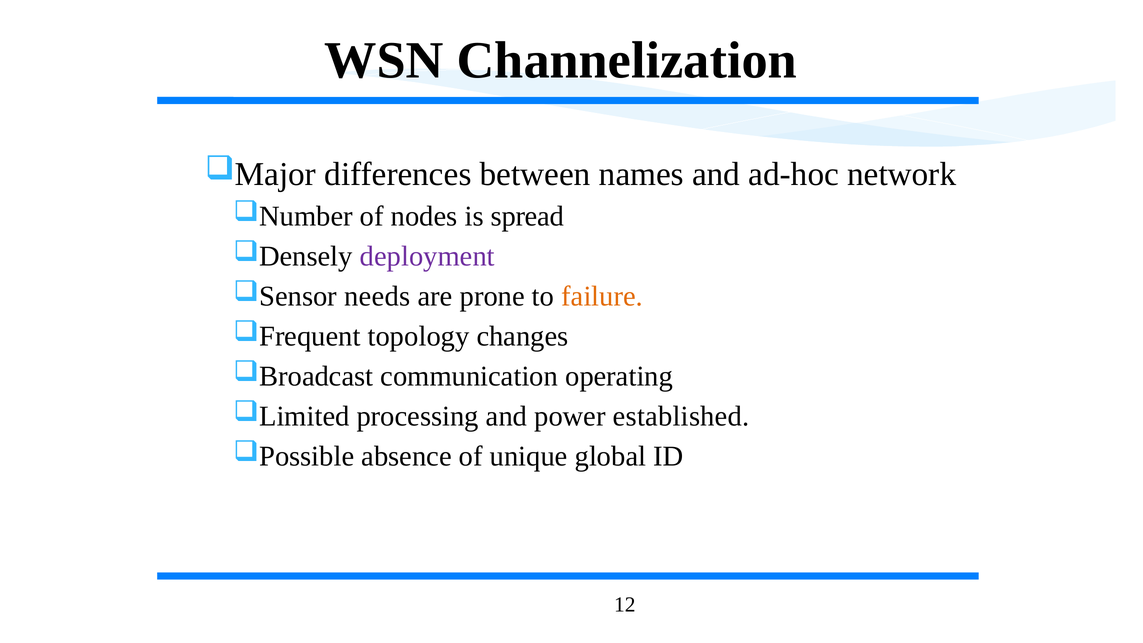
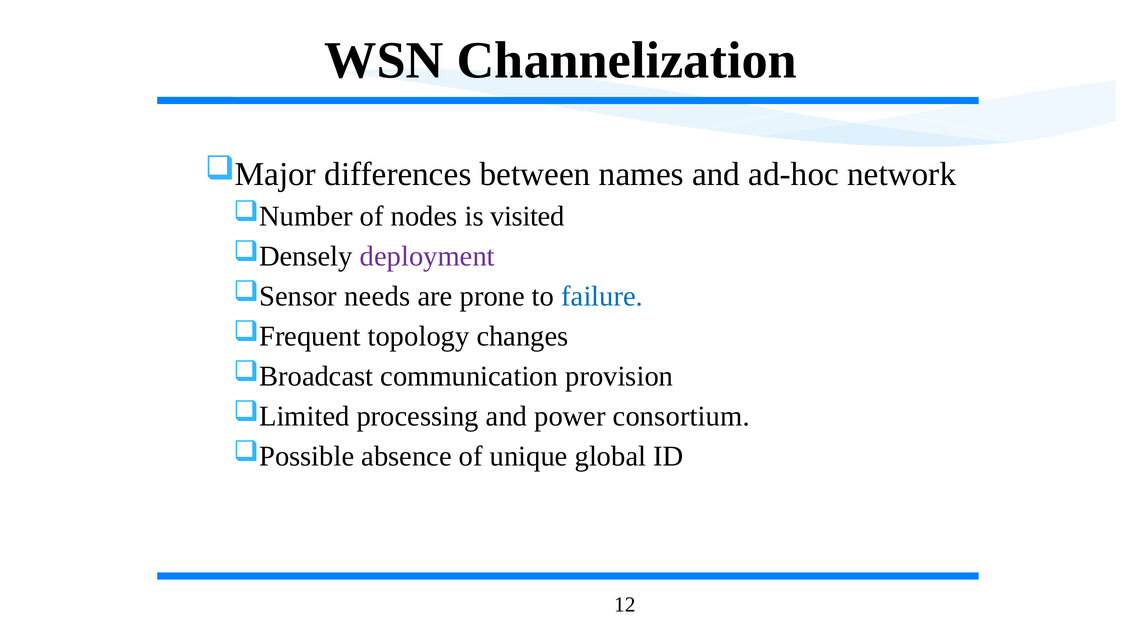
spread: spread -> visited
failure colour: orange -> blue
operating: operating -> provision
established: established -> consortium
